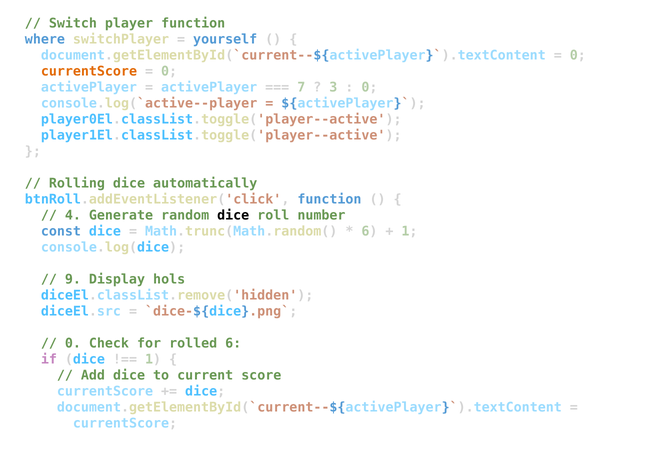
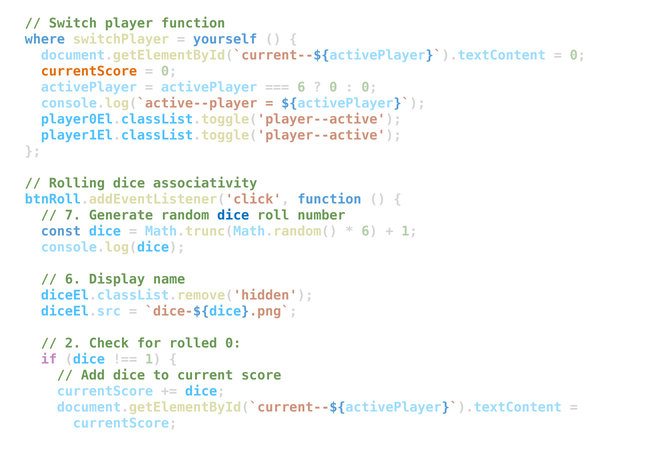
7 at (301, 87): 7 -> 6
3 at (333, 87): 3 -> 0
automatically: automatically -> associativity
4: 4 -> 7
dice at (233, 216) colour: black -> blue
9 at (73, 280): 9 -> 6
hols: hols -> name
0 at (73, 344): 0 -> 2
rolled 6: 6 -> 0
